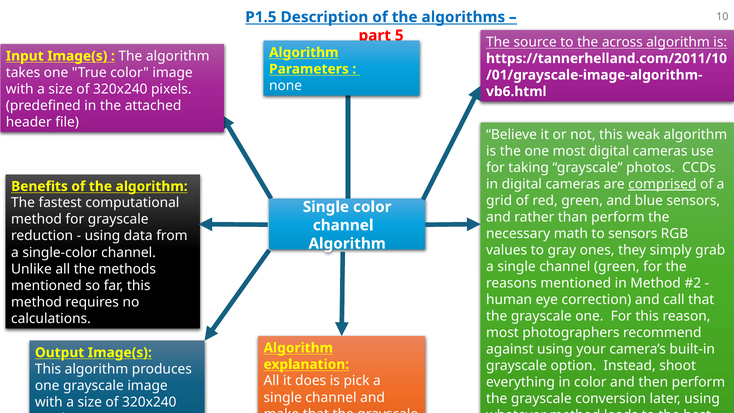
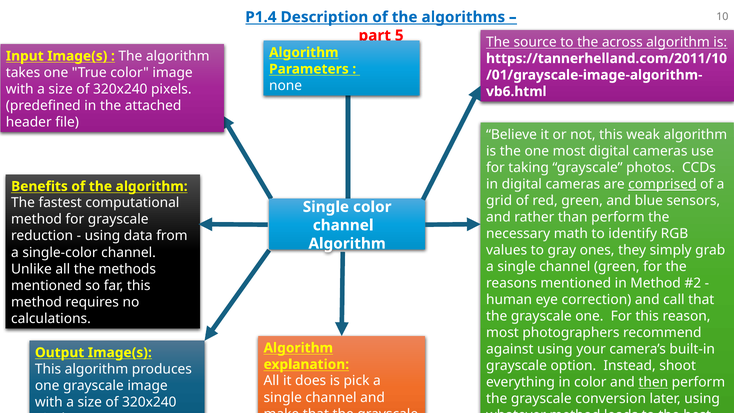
P1.5: P1.5 -> P1.4
to sensors: sensors -> identify
then underline: none -> present
